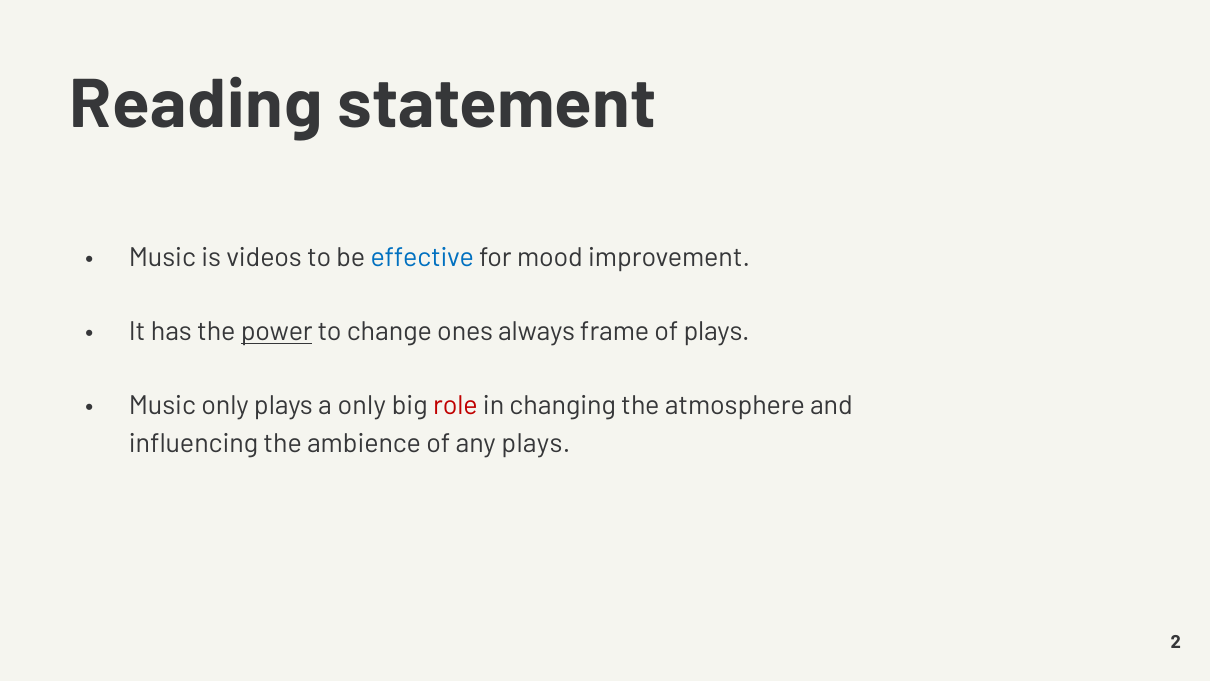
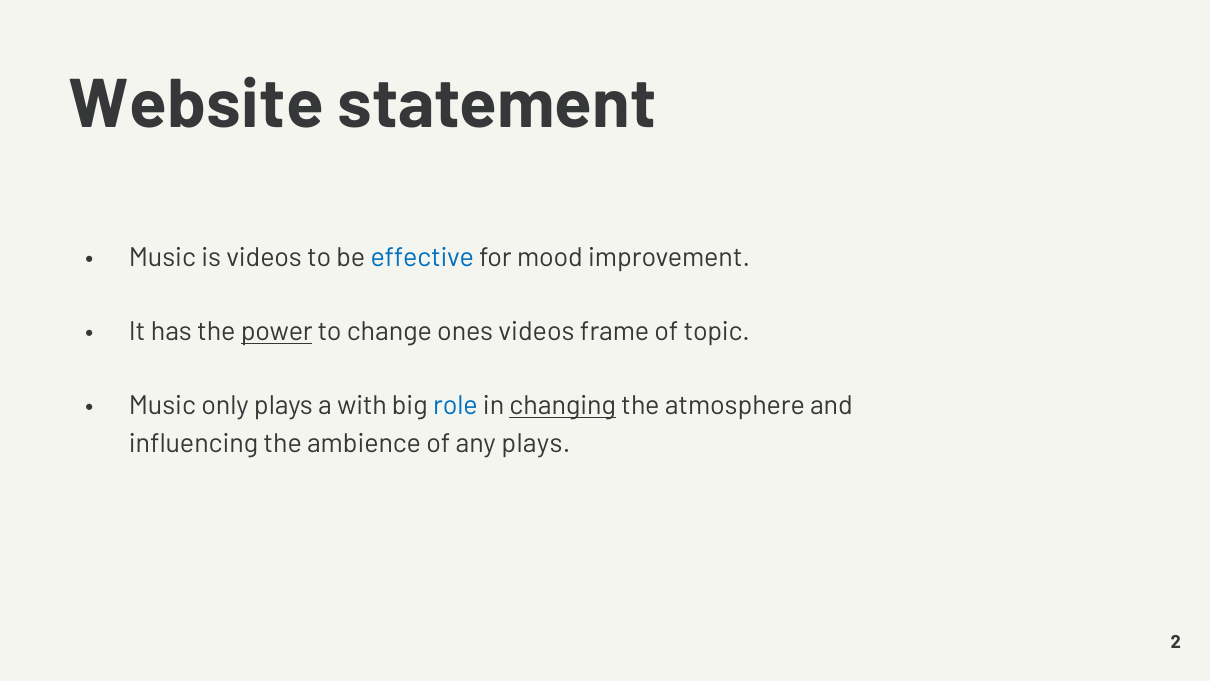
Reading: Reading -> Website
ones always: always -> videos
of plays: plays -> topic
a only: only -> with
role colour: red -> blue
changing underline: none -> present
